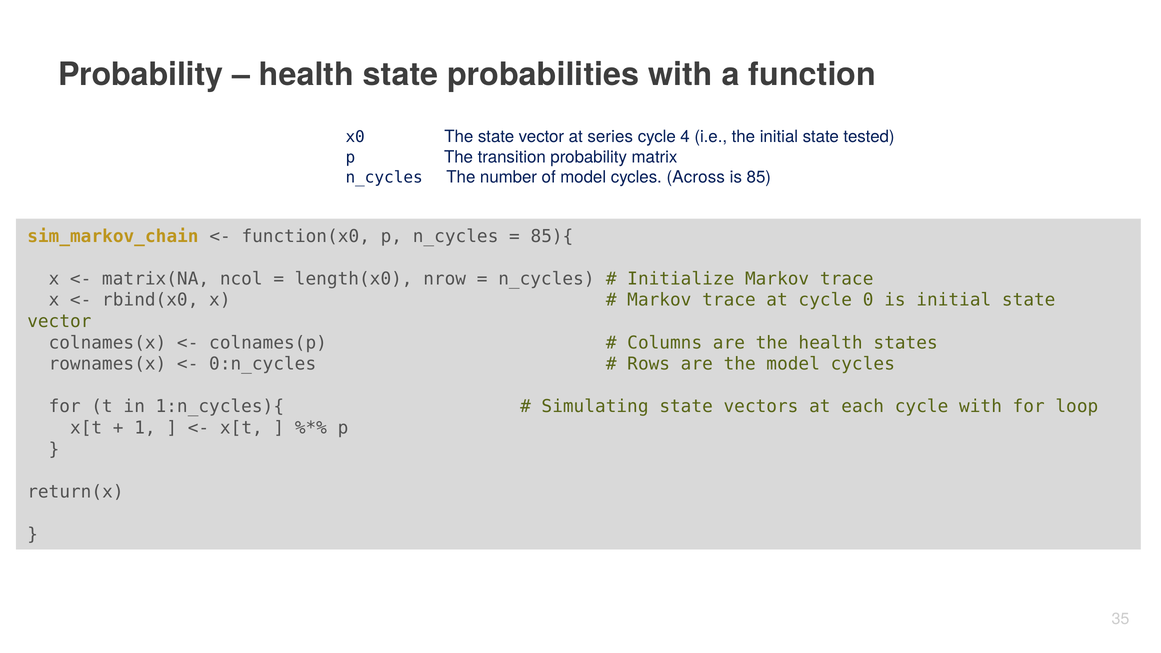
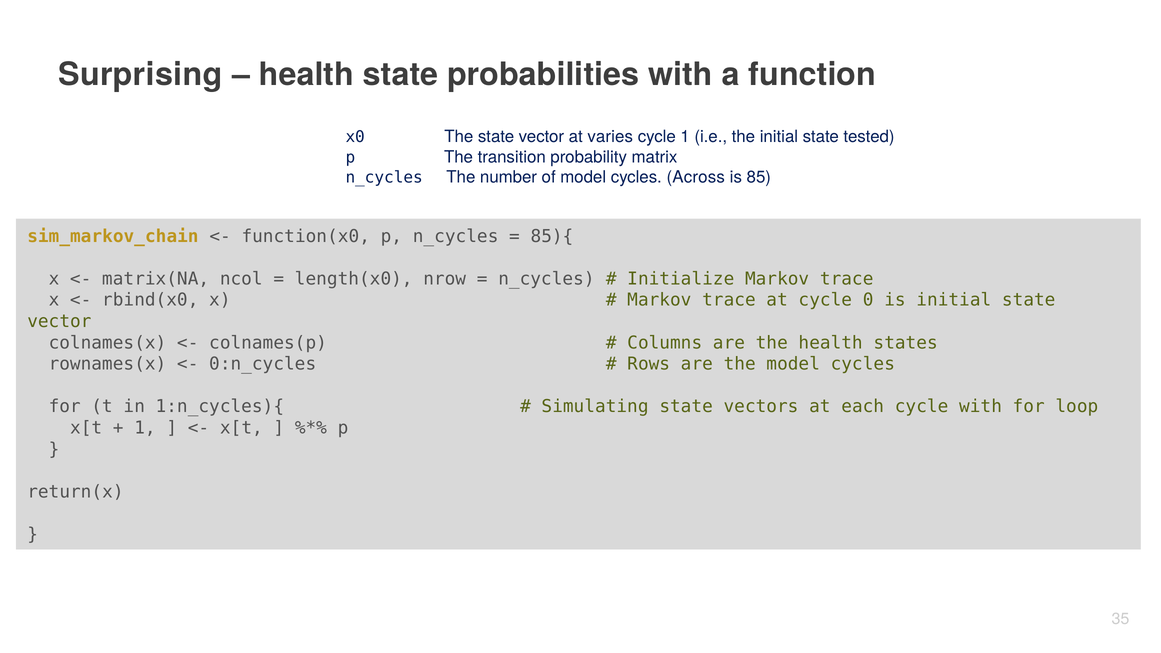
Probability at (141, 75): Probability -> Surprising
series: series -> varies
cycle 4: 4 -> 1
